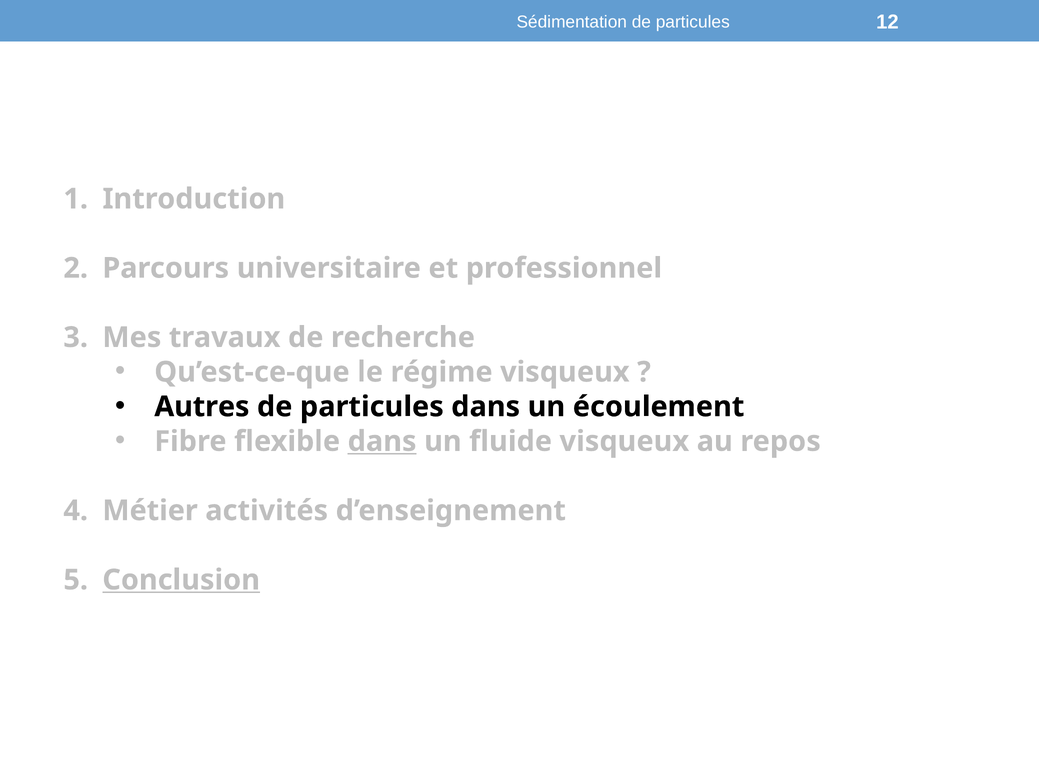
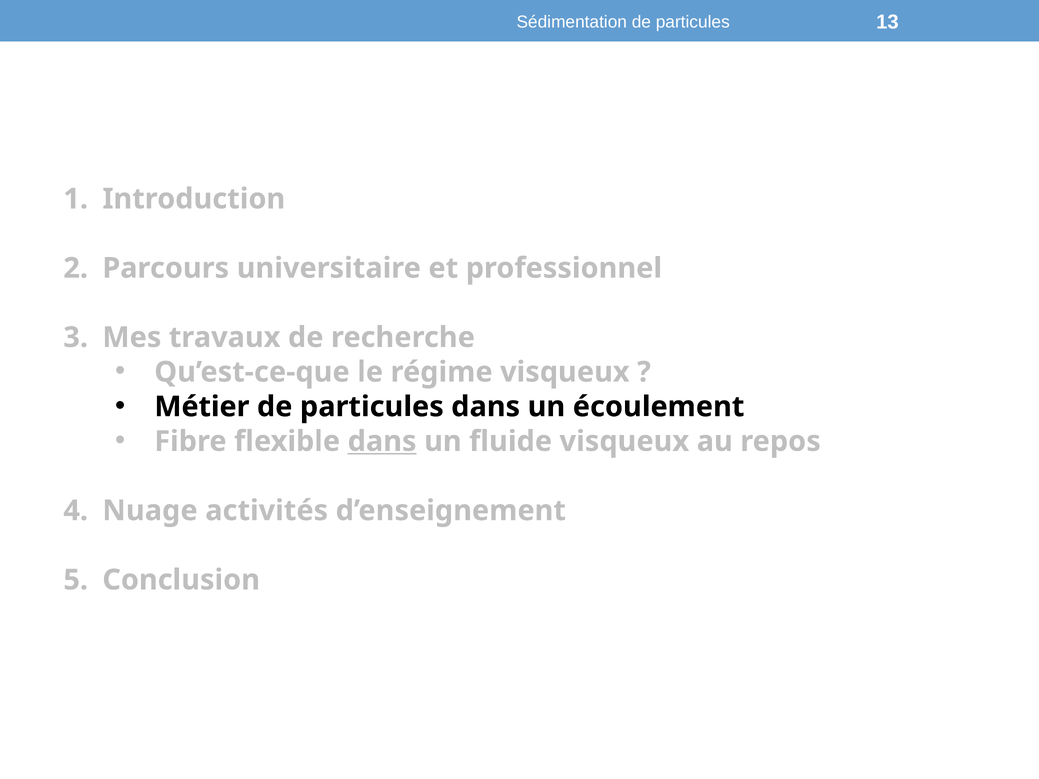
12: 12 -> 13
Autres: Autres -> Métier
Métier: Métier -> Nuage
Conclusion underline: present -> none
